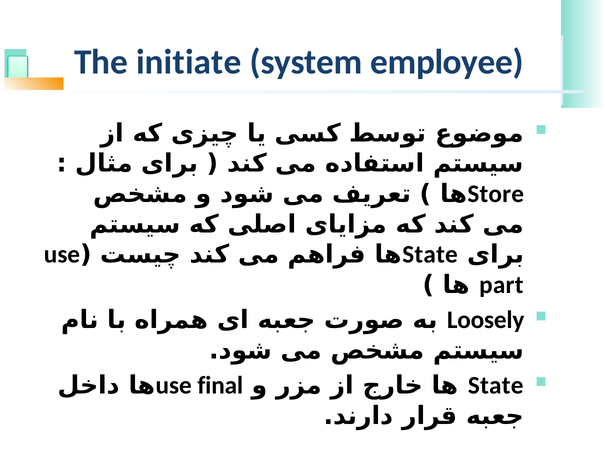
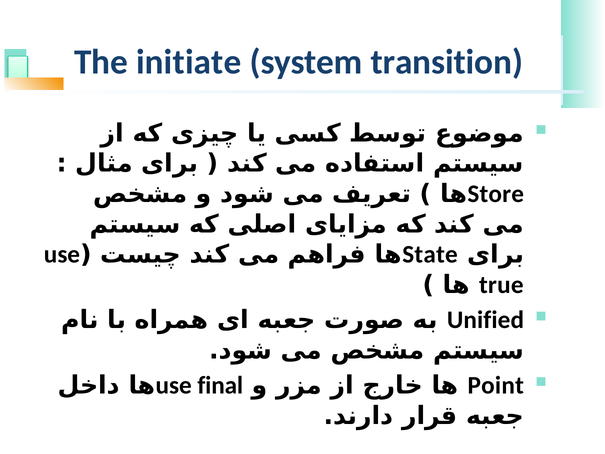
employee: employee -> transition
part: part -> true
Loosely: Loosely -> Unified
State at (496, 385): State -> Point
